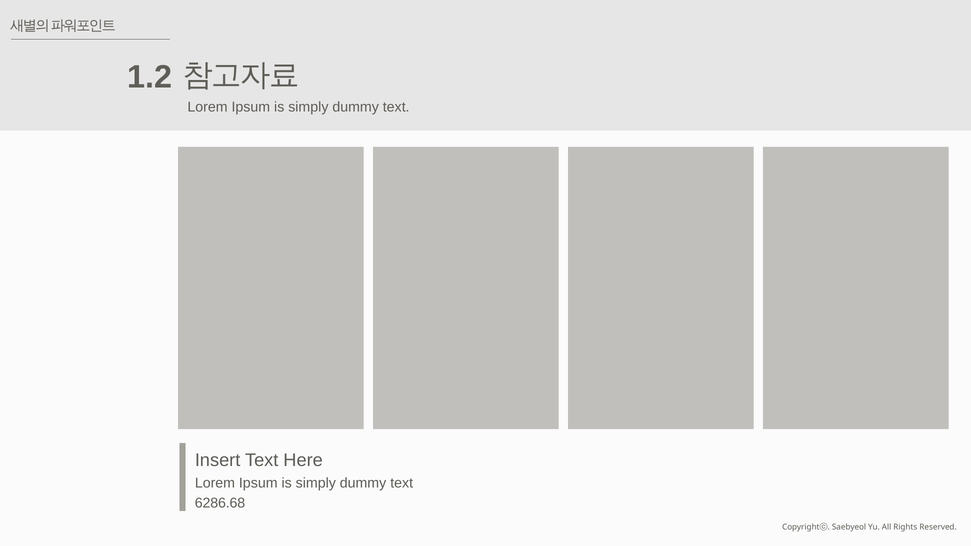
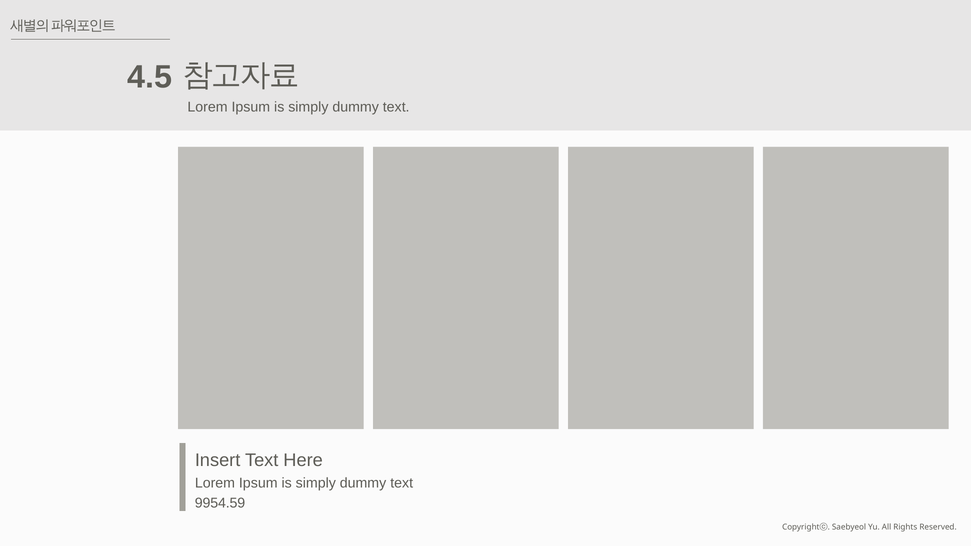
1.2: 1.2 -> 4.5
6286.68: 6286.68 -> 9954.59
